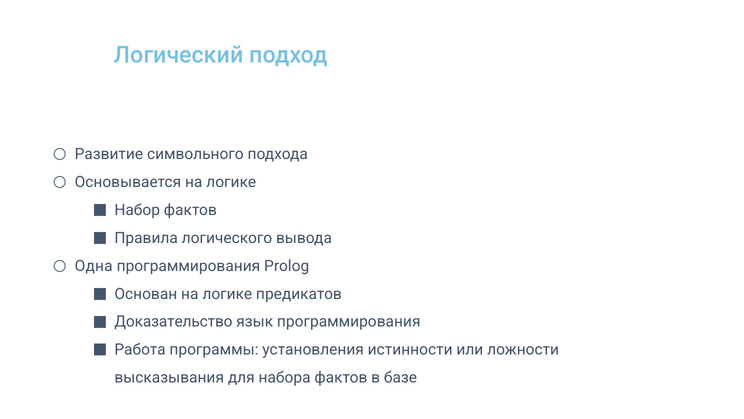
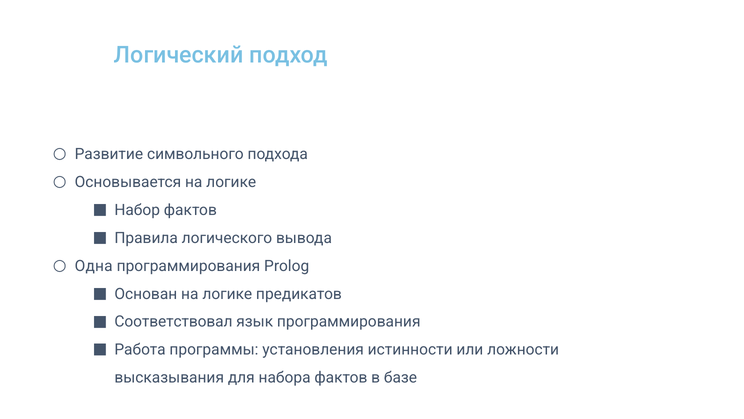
Доказательство: Доказательство -> Соответствовал
